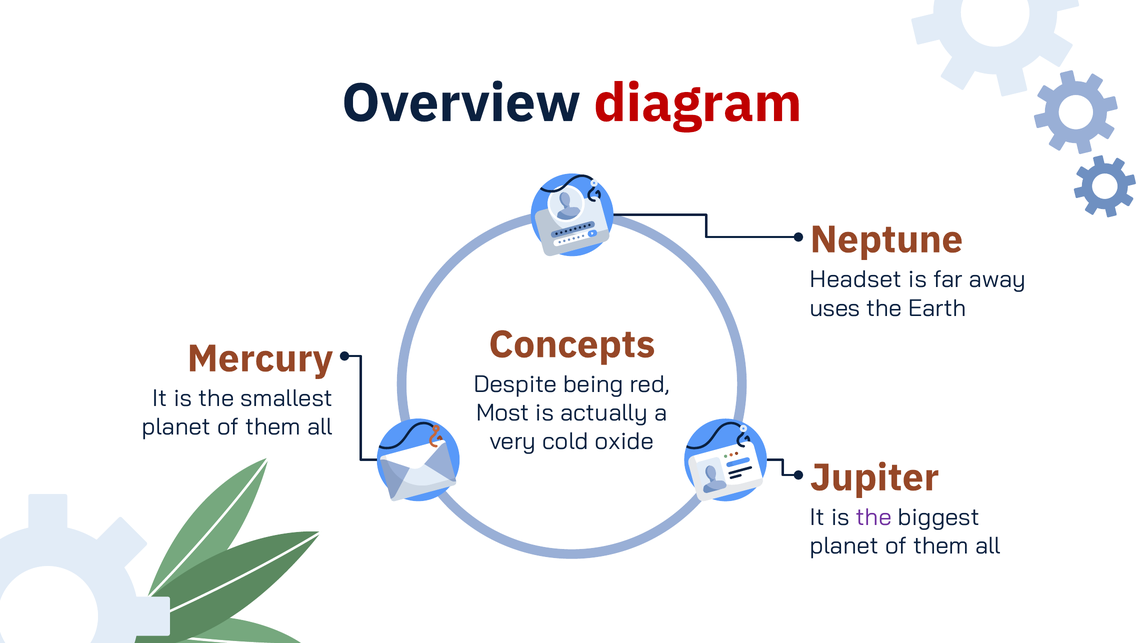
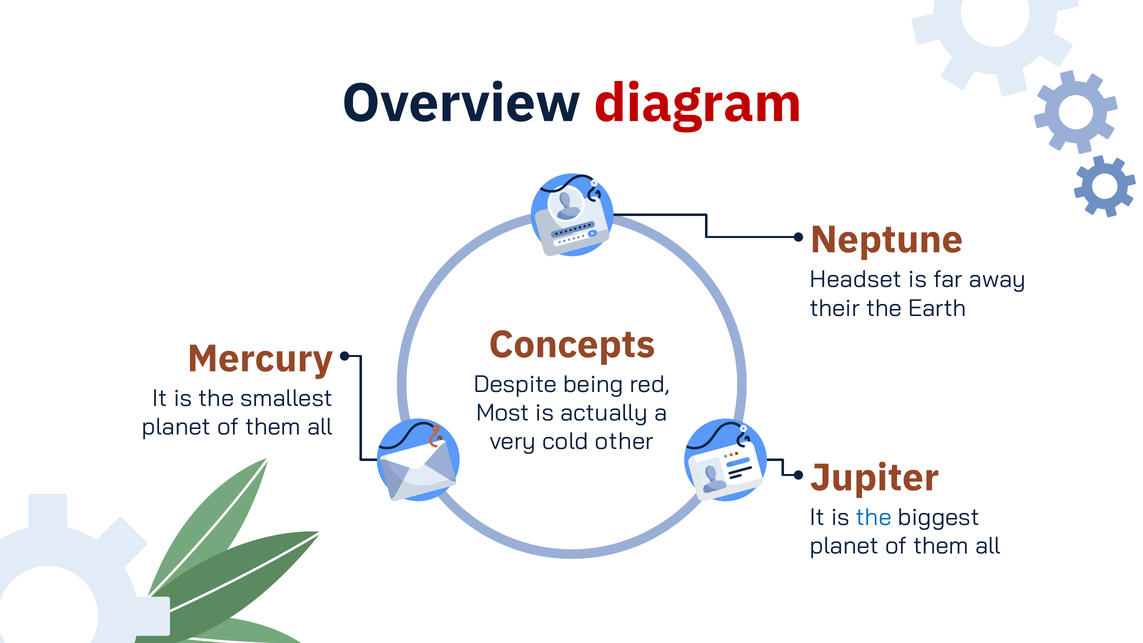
uses: uses -> their
oxide: oxide -> other
the at (874, 518) colour: purple -> blue
